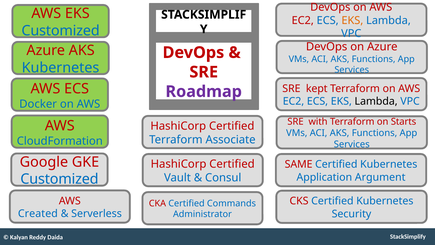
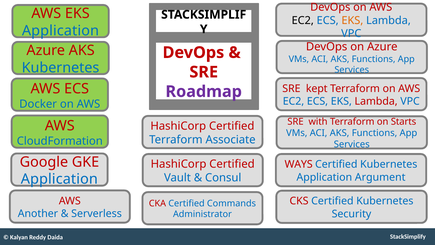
EC2 at (303, 20) colour: red -> black
Customized at (61, 31): Customized -> Application
Lambda at (376, 101) colour: black -> red
SAME: SAME -> WAYS
Customized at (59, 179): Customized -> Application
Created: Created -> Another
